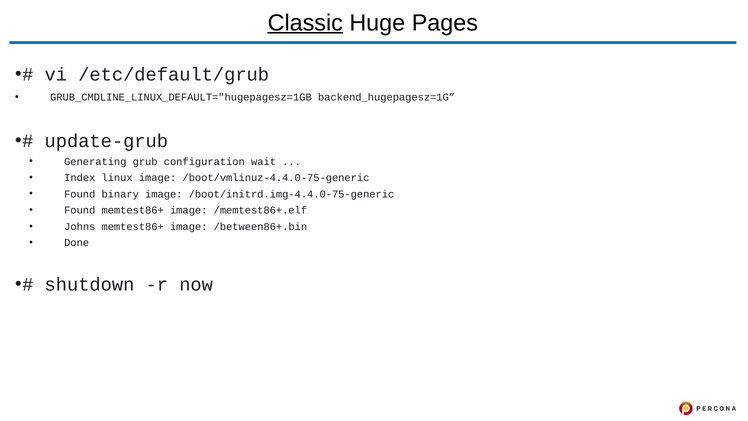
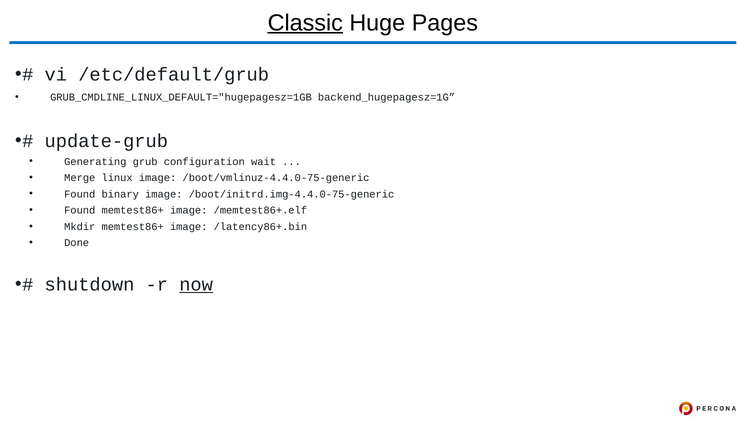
Index: Index -> Merge
Johns: Johns -> Mkdir
/between86+.bin: /between86+.bin -> /latency86+.bin
now underline: none -> present
